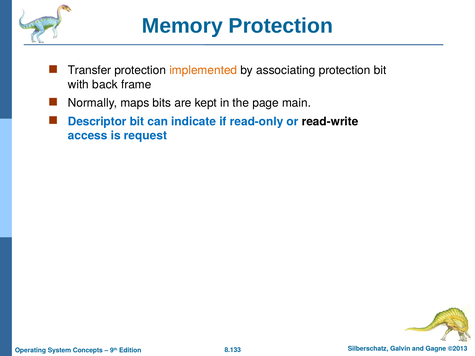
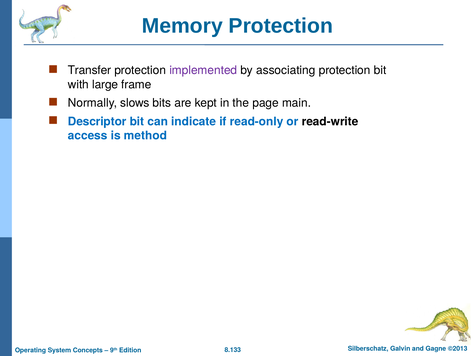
implemented colour: orange -> purple
back: back -> large
maps: maps -> slows
request: request -> method
